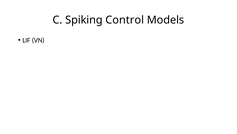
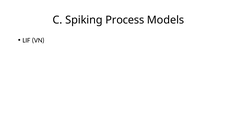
Control: Control -> Process
